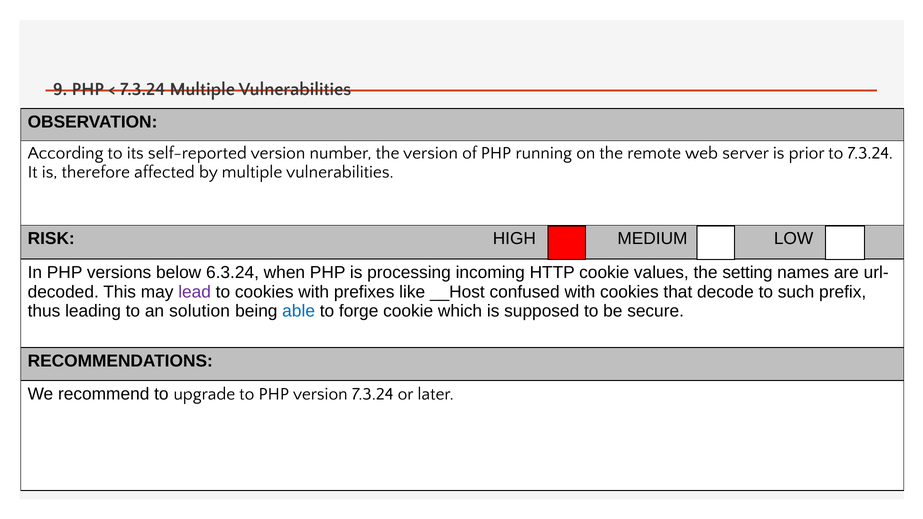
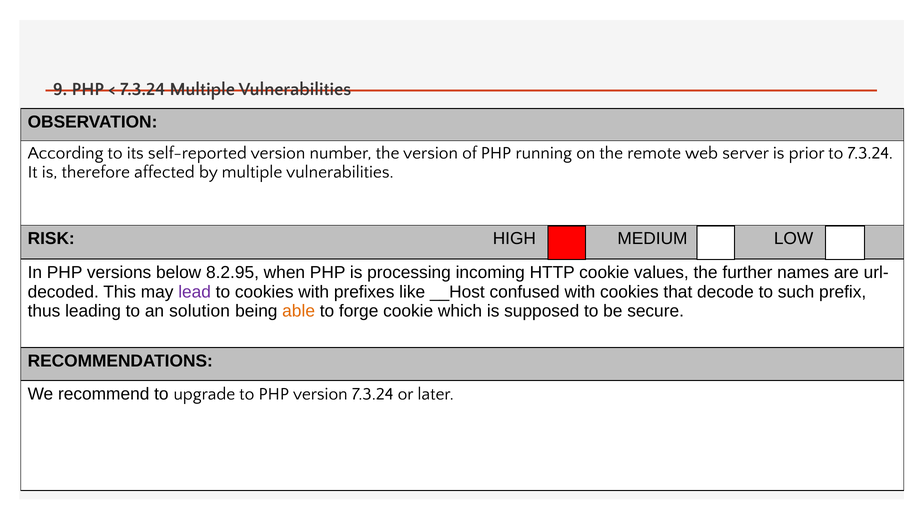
6.3.24: 6.3.24 -> 8.2.95
setting: setting -> further
able colour: blue -> orange
